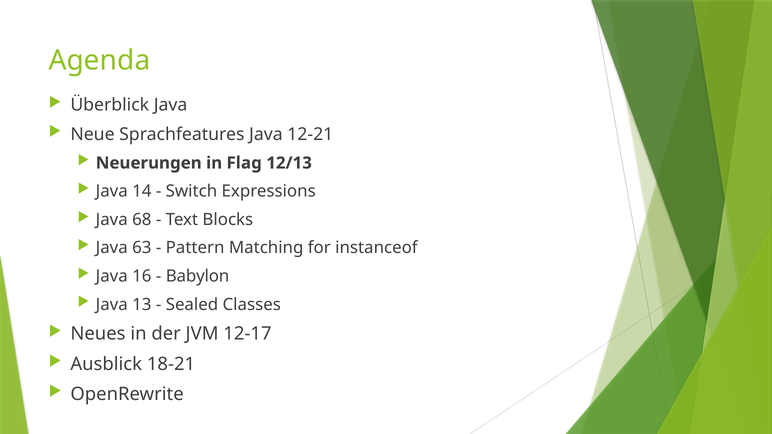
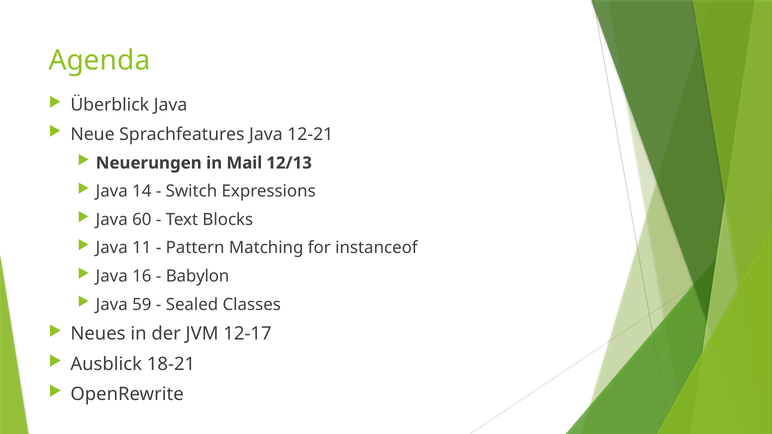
Flag: Flag -> Mail
68: 68 -> 60
63: 63 -> 11
13: 13 -> 59
